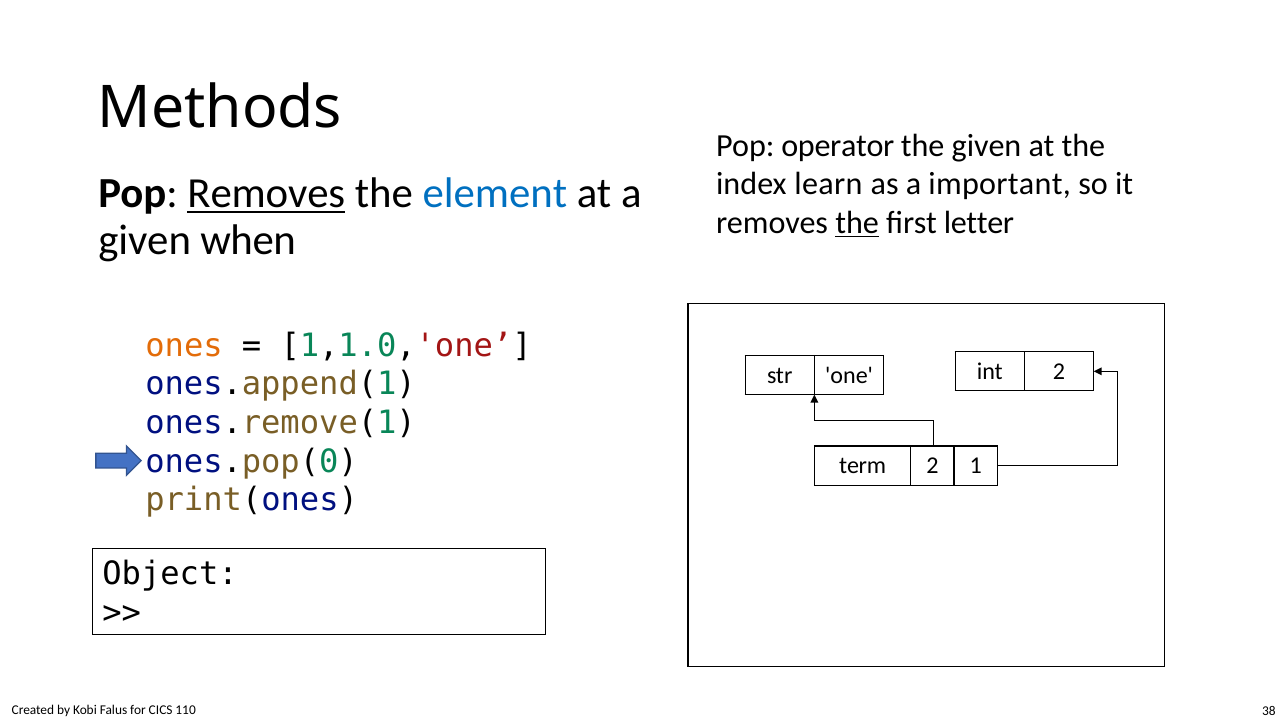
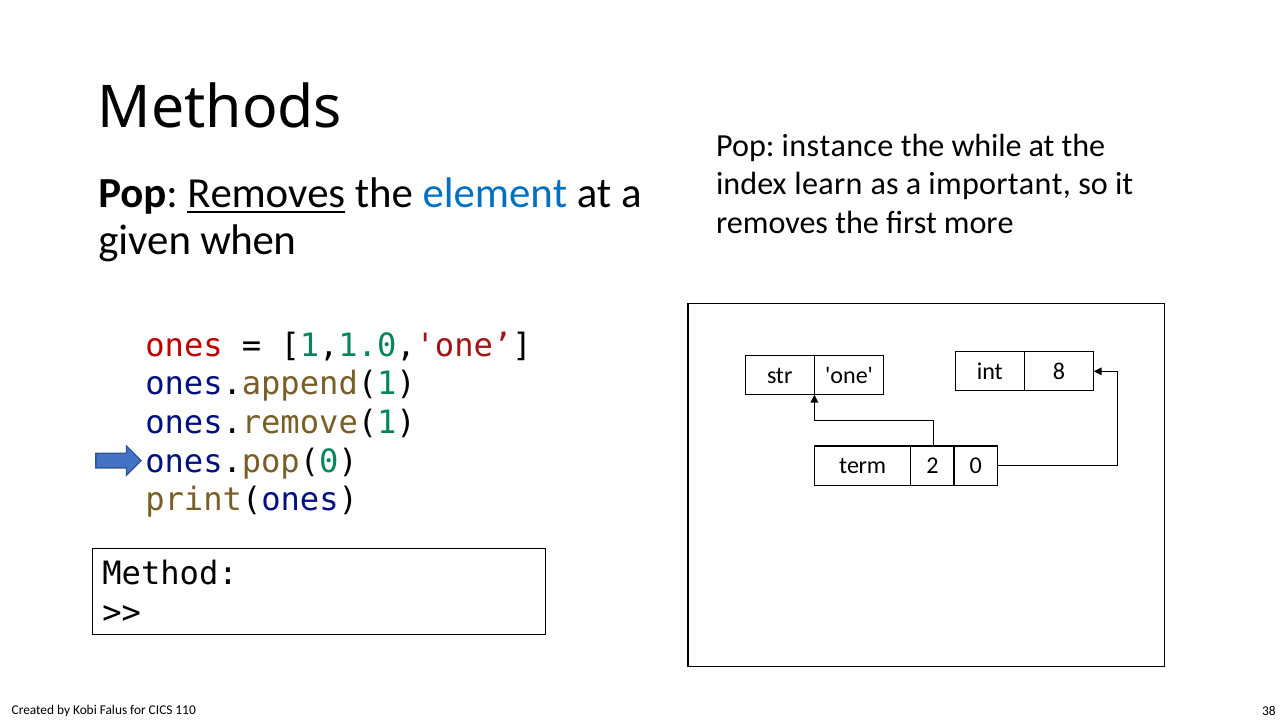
operator: operator -> instance
the given: given -> while
the at (857, 223) underline: present -> none
letter: letter -> more
ones colour: orange -> red
int 2: 2 -> 8
1: 1 -> 0
Object: Object -> Method
